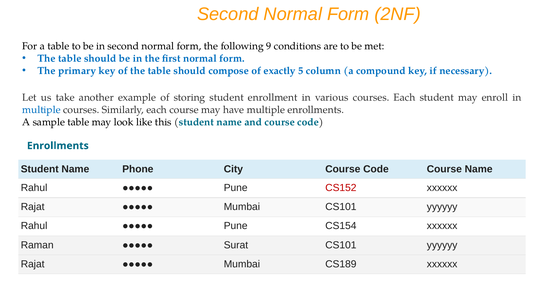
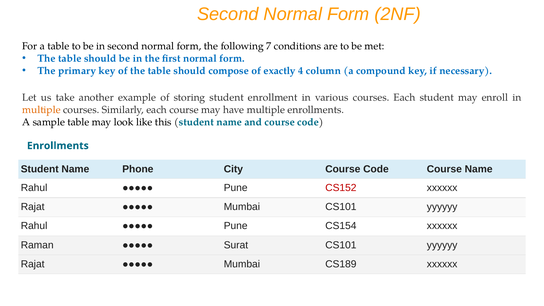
9: 9 -> 7
5: 5 -> 4
multiple at (41, 110) colour: blue -> orange
